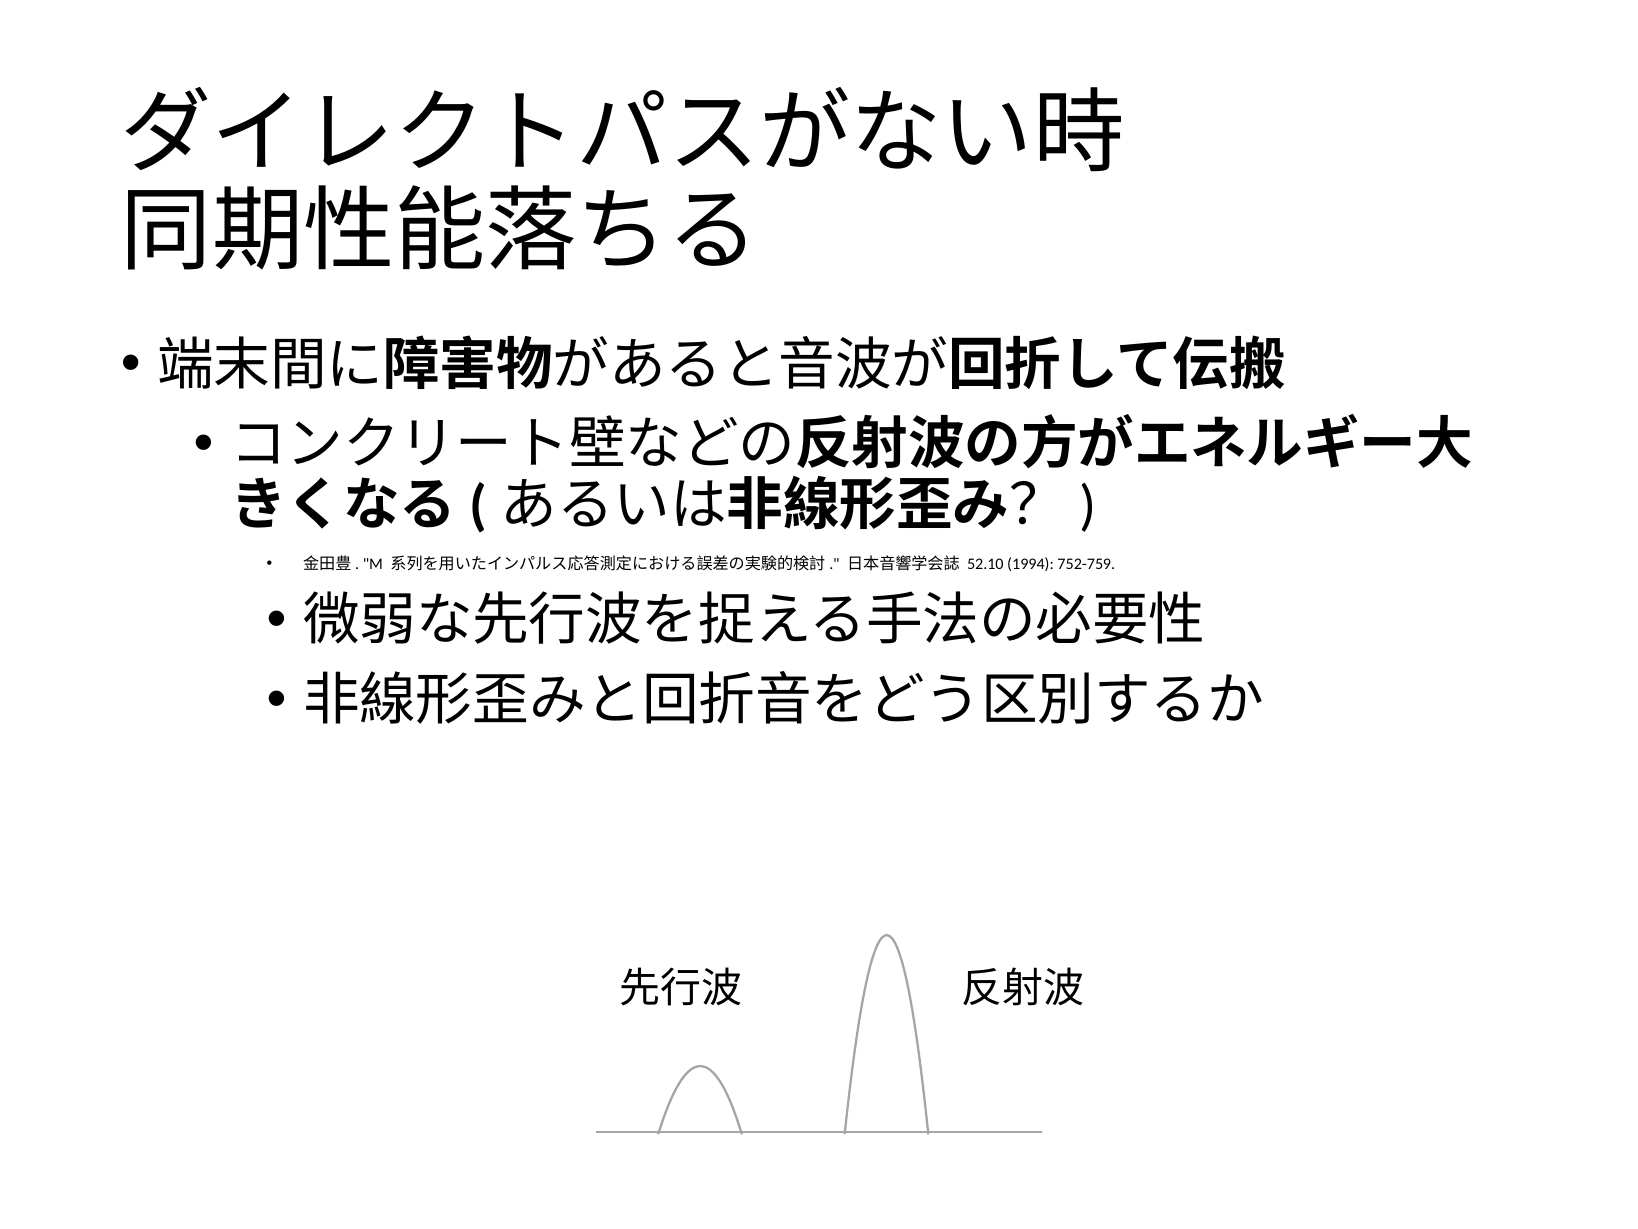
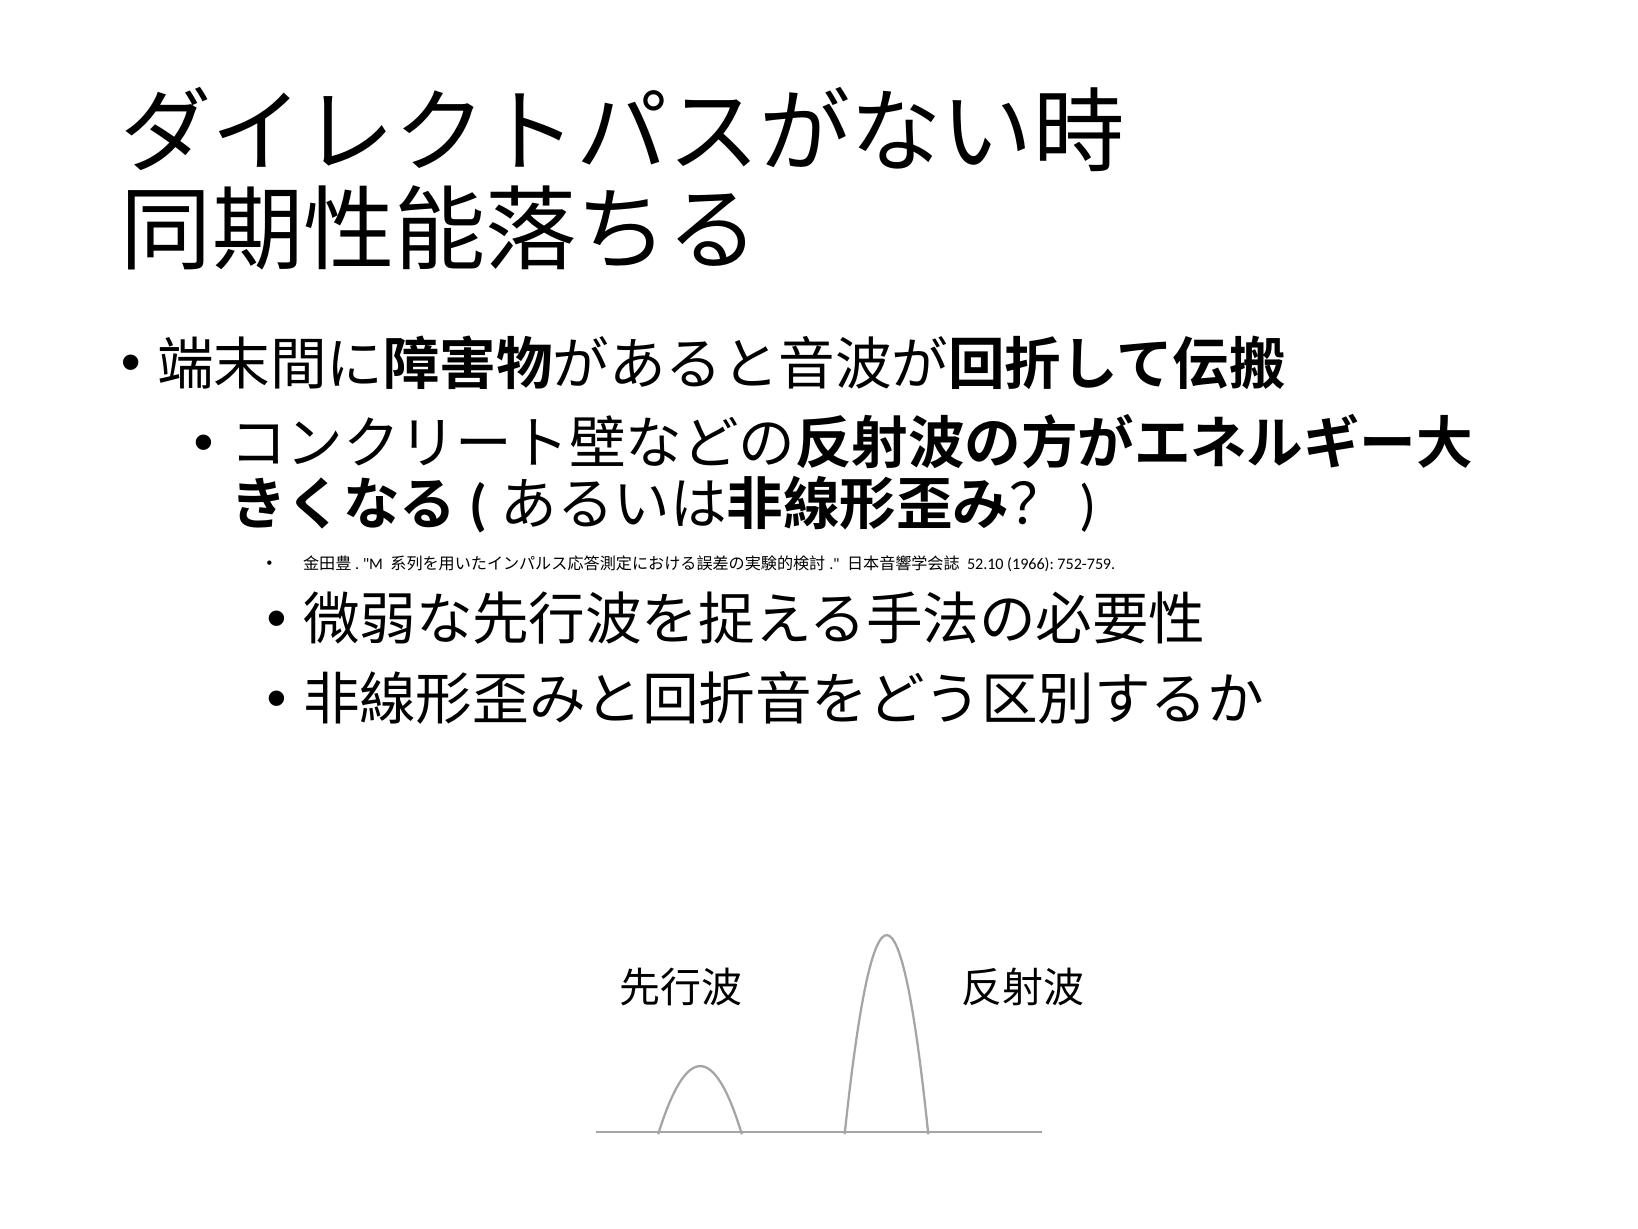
1994: 1994 -> 1966
